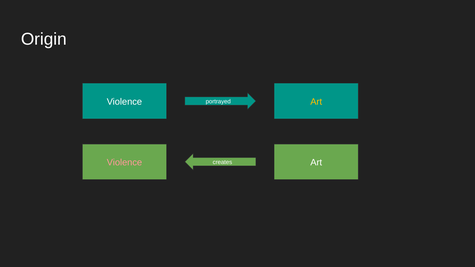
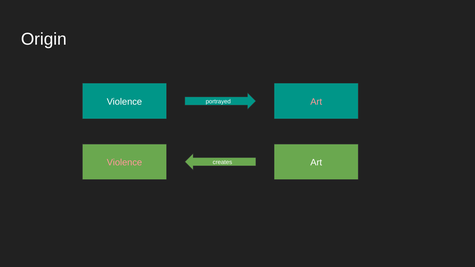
Art at (316, 102) colour: yellow -> pink
